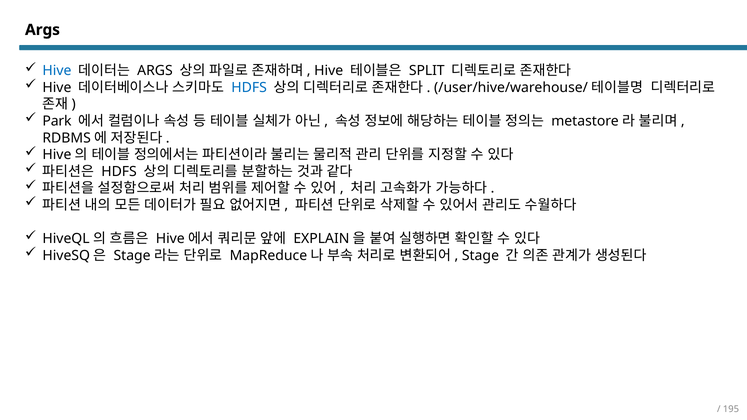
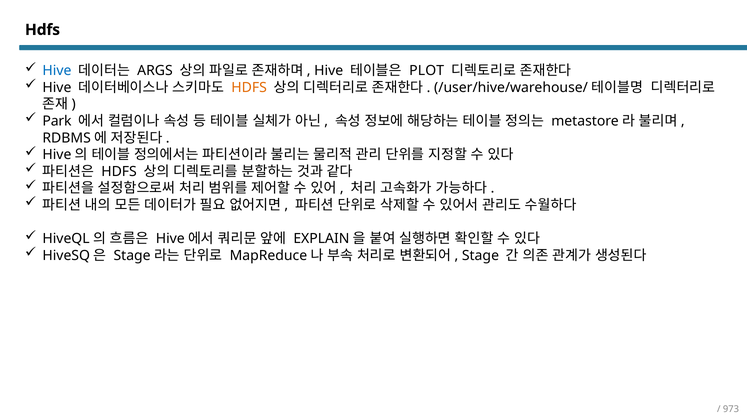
Args at (42, 30): Args -> Hdfs
SPLIT: SPLIT -> PLOT
HDFS at (249, 88) colour: blue -> orange
195: 195 -> 973
